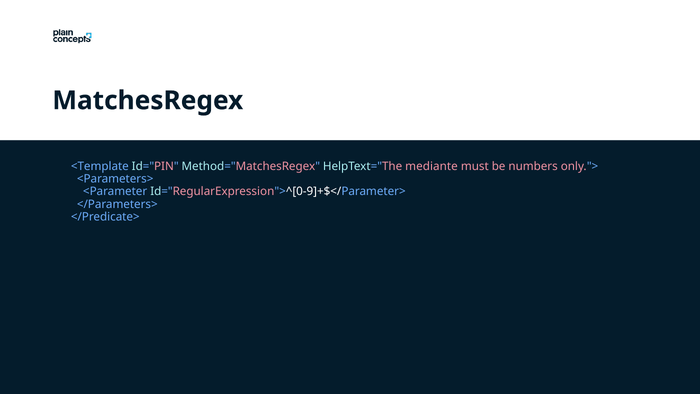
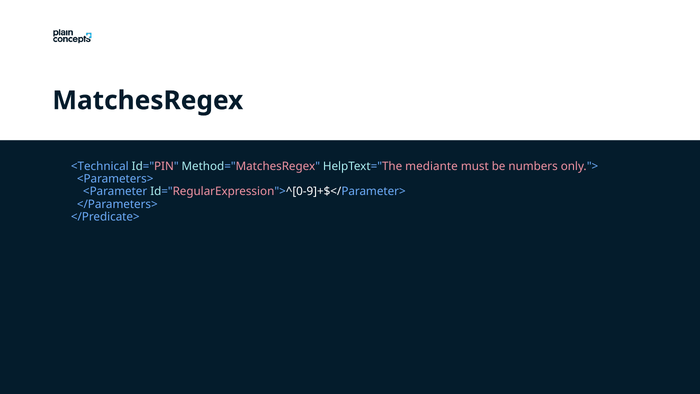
<Template: <Template -> <Technical
